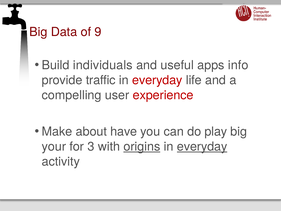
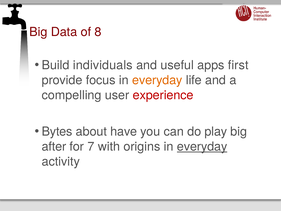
9: 9 -> 8
info: info -> first
traffic: traffic -> focus
everyday at (157, 80) colour: red -> orange
Make: Make -> Bytes
your: your -> after
3: 3 -> 7
origins underline: present -> none
